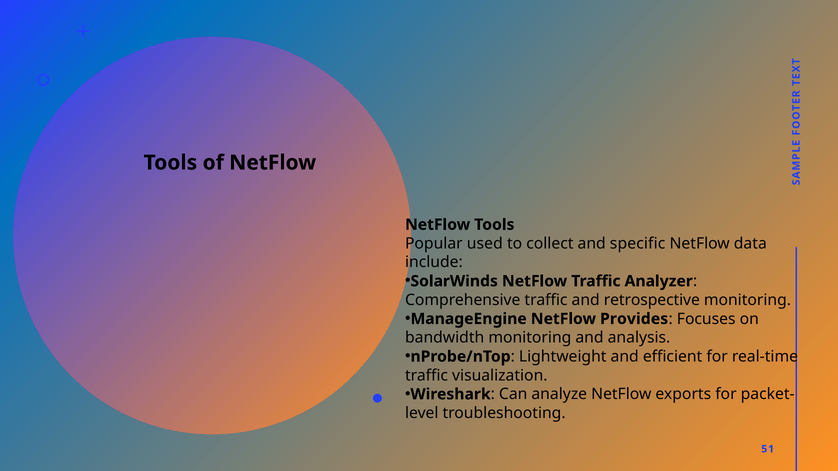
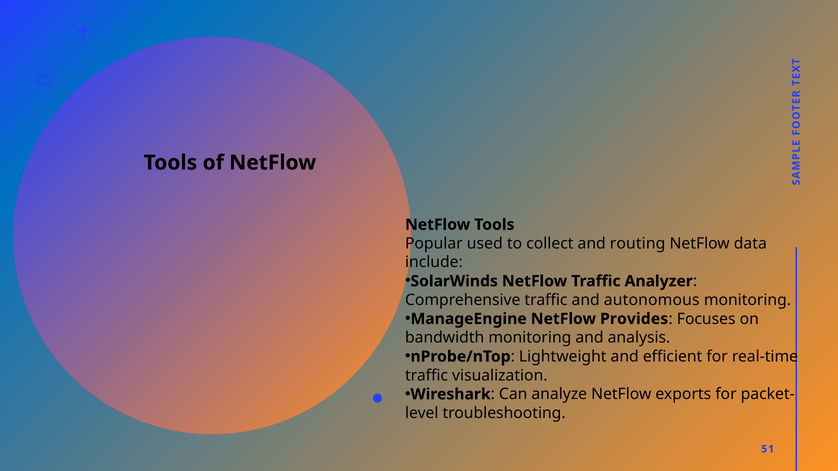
specific: specific -> routing
retrospective: retrospective -> autonomous
